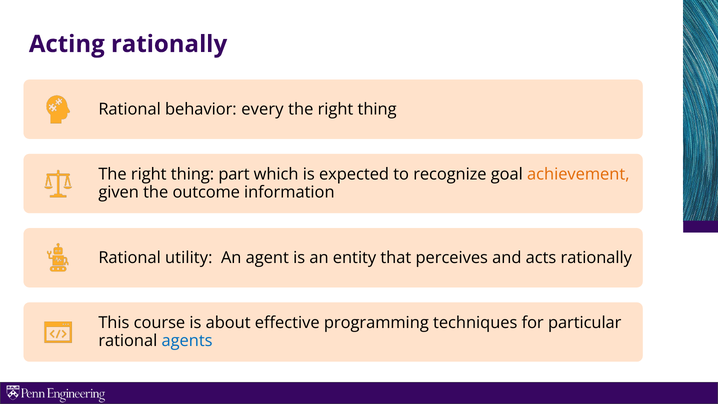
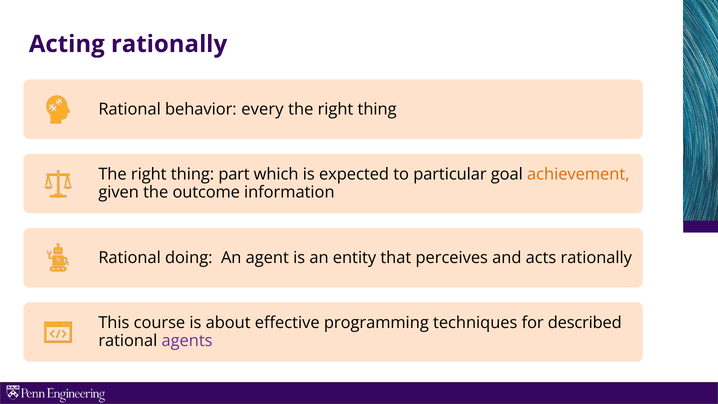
recognize: recognize -> particular
utility: utility -> doing
particular: particular -> described
agents colour: blue -> purple
